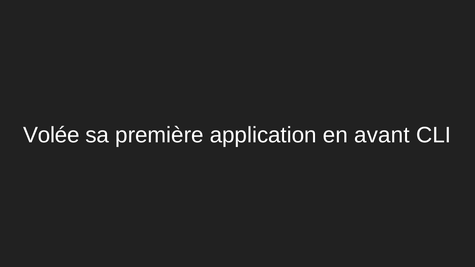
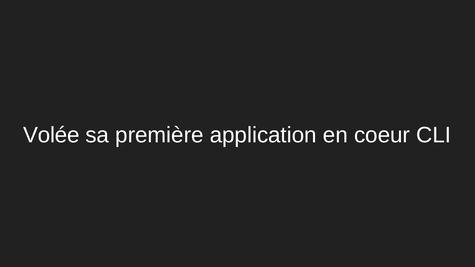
avant: avant -> coeur
